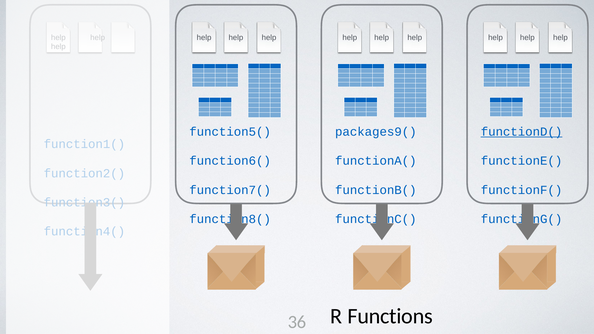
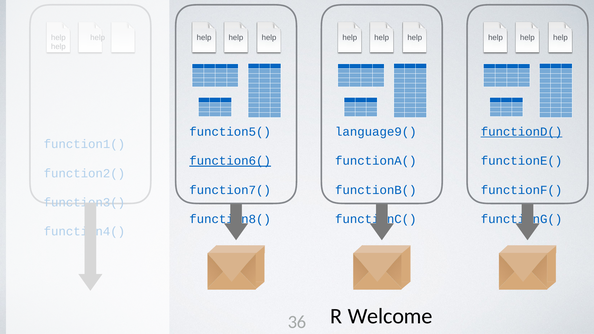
packages9(: packages9( -> language9(
function6( underline: none -> present
Functions: Functions -> Welcome
